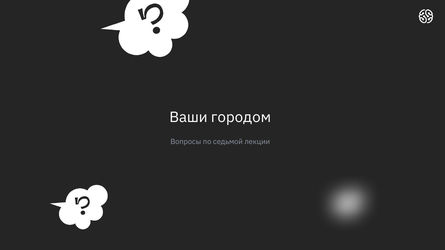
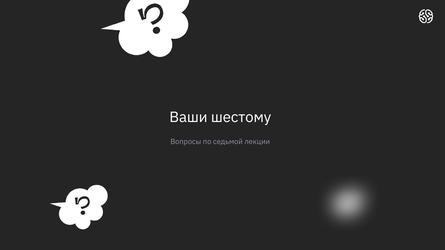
городом: городом -> шестому
